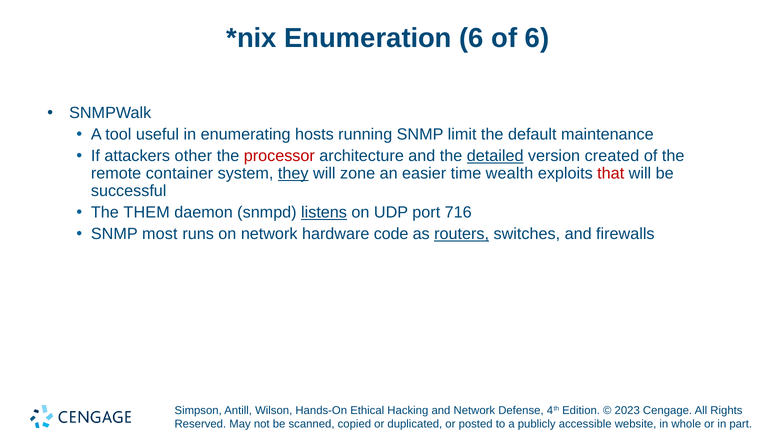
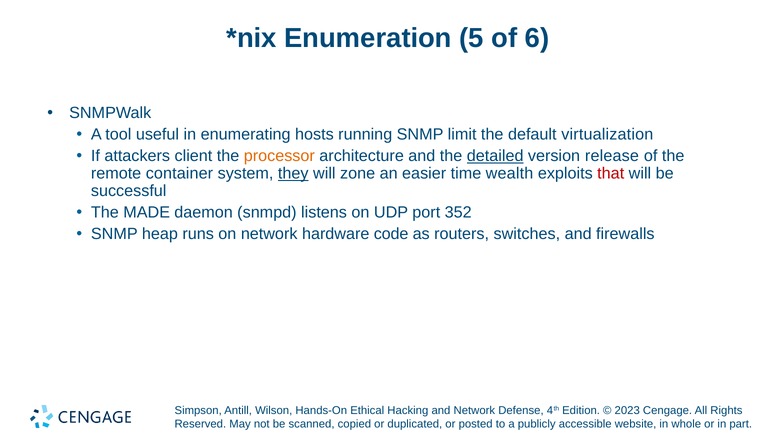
Enumeration 6: 6 -> 5
maintenance: maintenance -> virtualization
other: other -> client
processor colour: red -> orange
created: created -> release
THEM: THEM -> MADE
listens underline: present -> none
716: 716 -> 352
most: most -> heap
routers underline: present -> none
